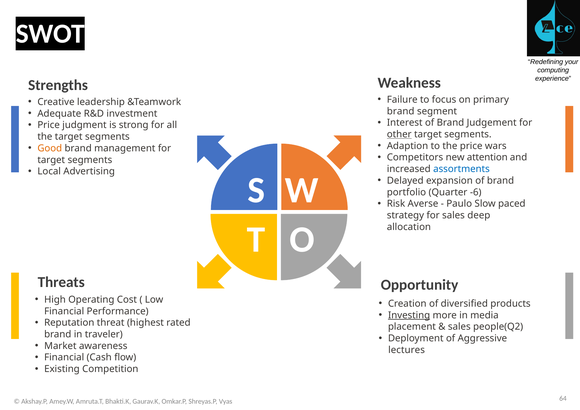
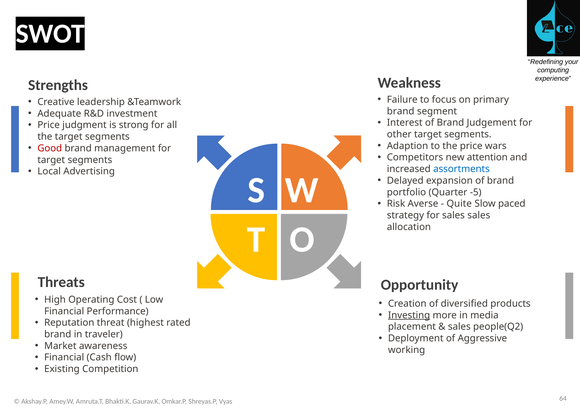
other underline: present -> none
Good colour: orange -> red
-6: -6 -> -5
Paulo: Paulo -> Quite
sales deep: deep -> sales
lectures: lectures -> working
